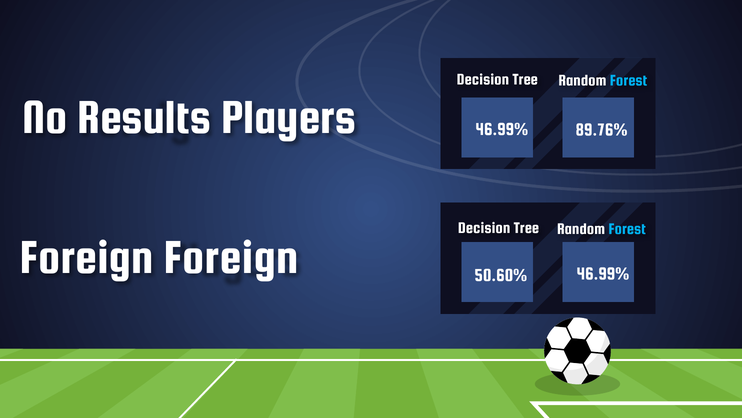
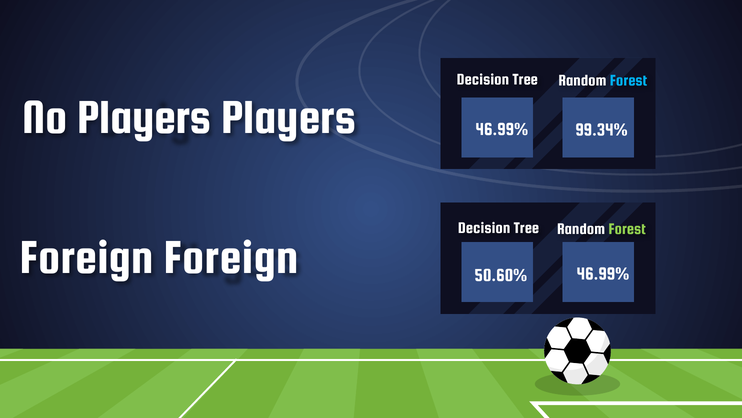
No Results: Results -> Players
89.76%: 89.76% -> 99.34%
Forest at (627, 228) colour: light blue -> light green
